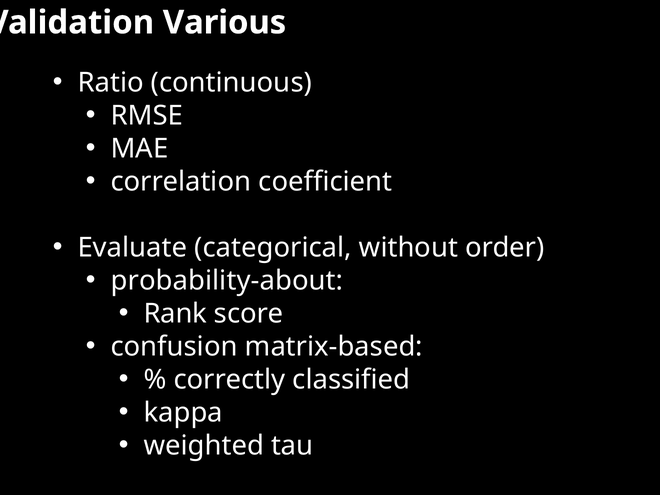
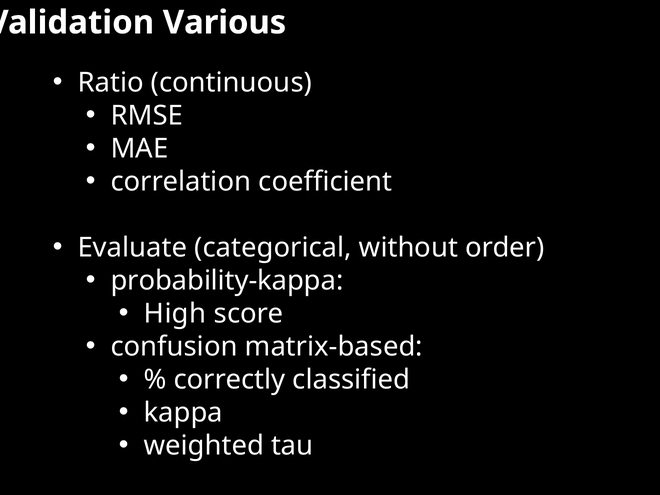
probability-about: probability-about -> probability-kappa
Rank: Rank -> High
